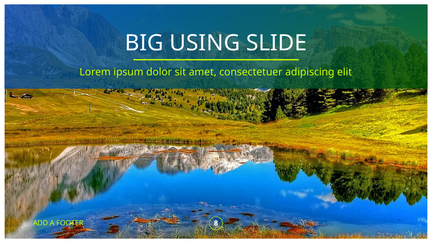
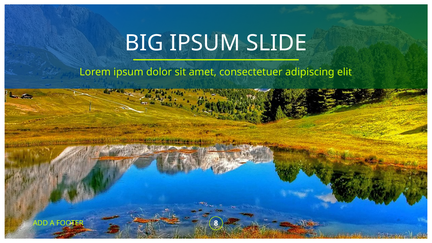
BIG USING: USING -> IPSUM
